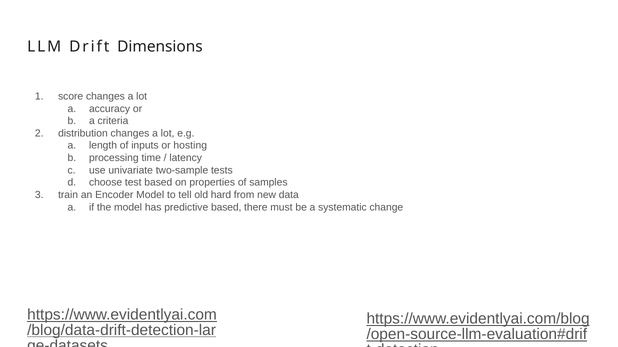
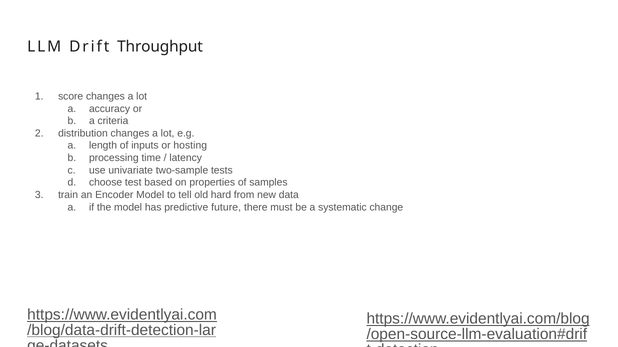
Dimensions: Dimensions -> Throughput
predictive based: based -> future
